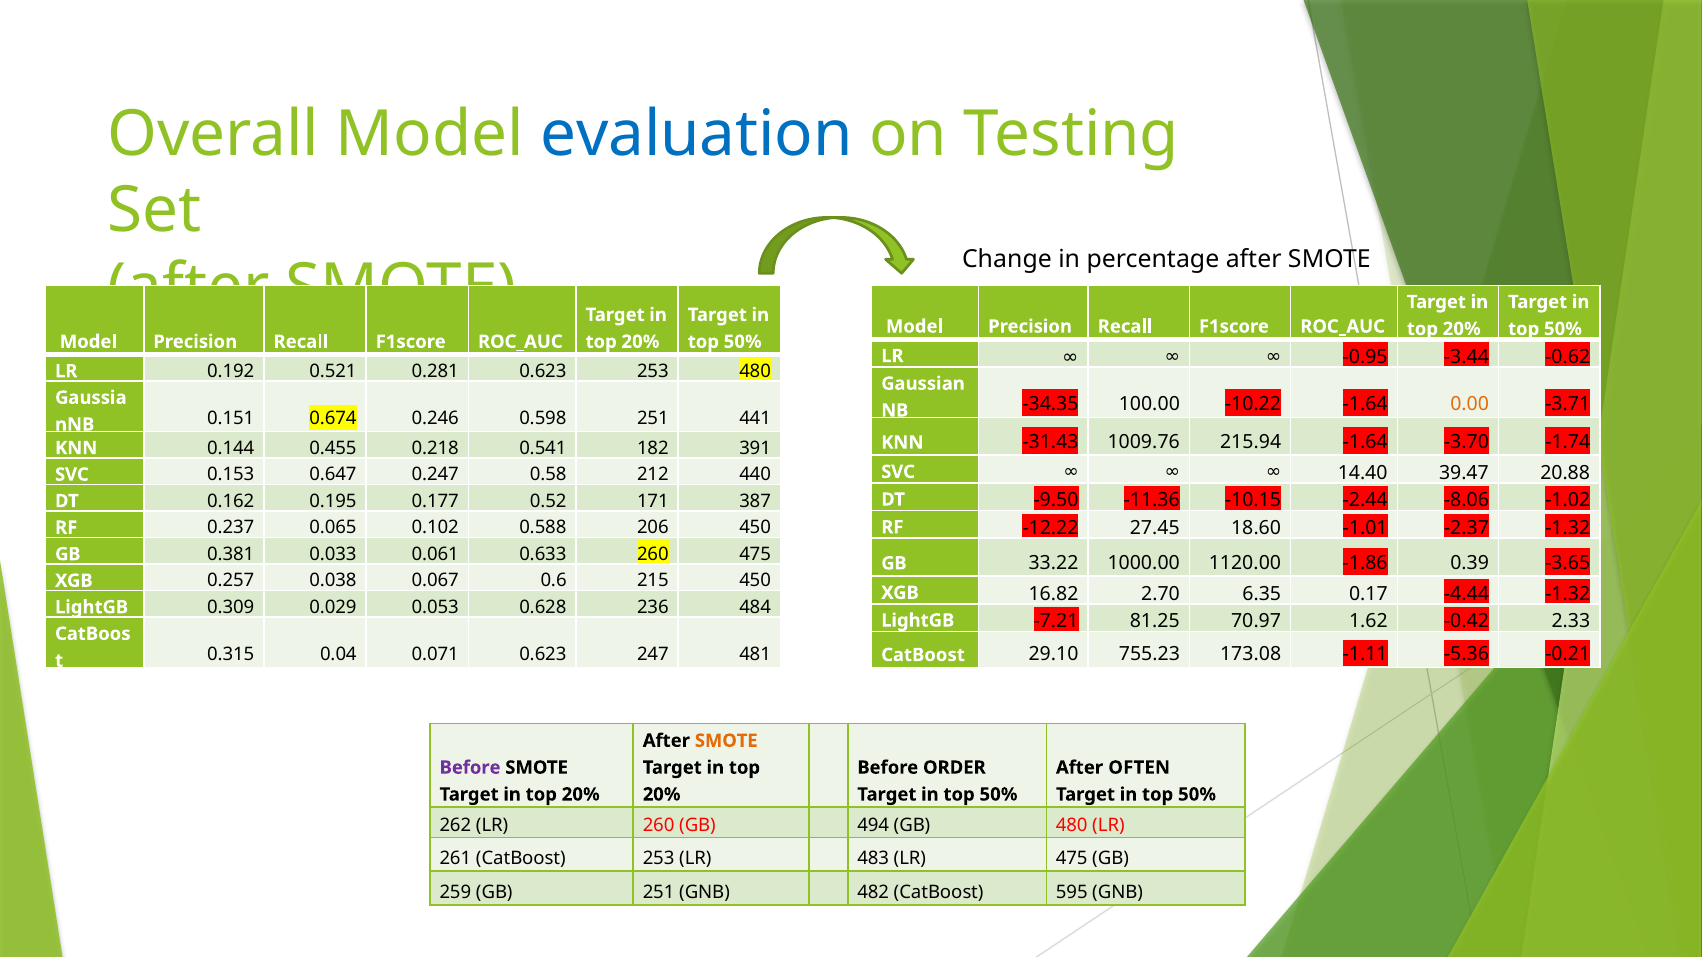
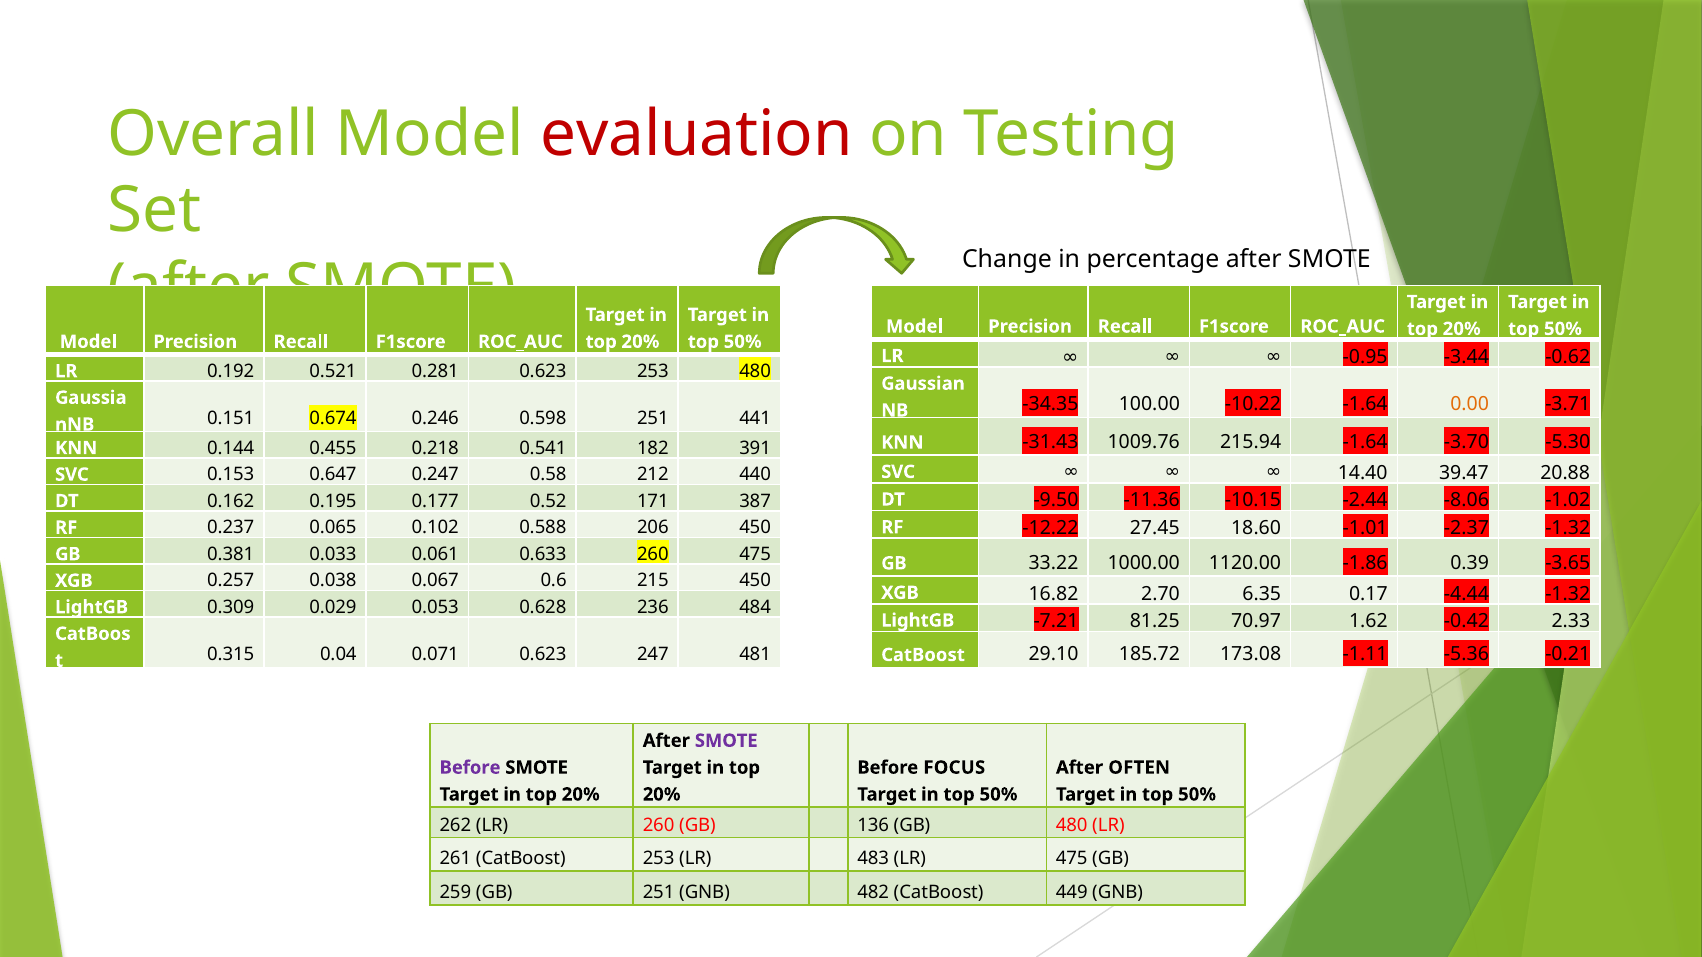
evaluation colour: blue -> red
-1.74: -1.74 -> -5.30
755.23: 755.23 -> 185.72
SMOTE at (726, 741) colour: orange -> purple
ORDER: ORDER -> FOCUS
494: 494 -> 136
595: 595 -> 449
